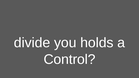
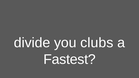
holds: holds -> clubs
Control: Control -> Fastest
